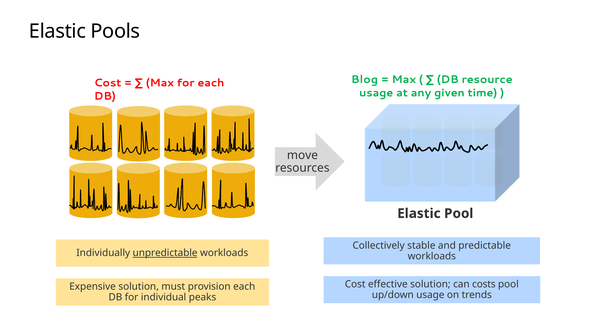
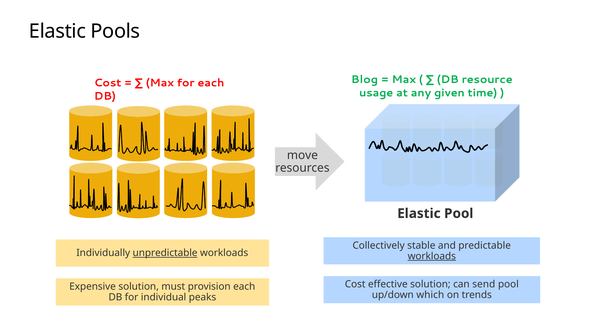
workloads at (432, 256) underline: none -> present
costs: costs -> send
up/down usage: usage -> which
